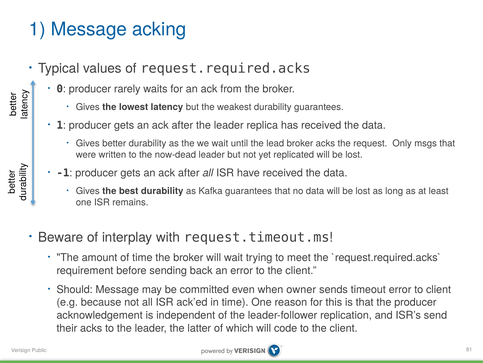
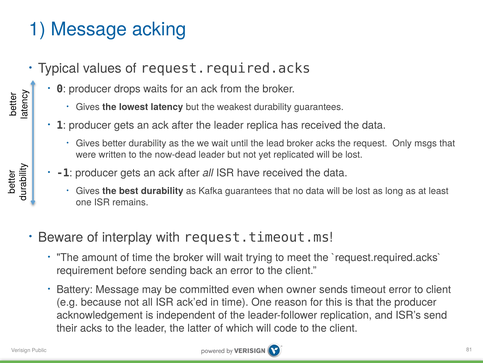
rarely: rarely -> drops
Should: Should -> Battery
